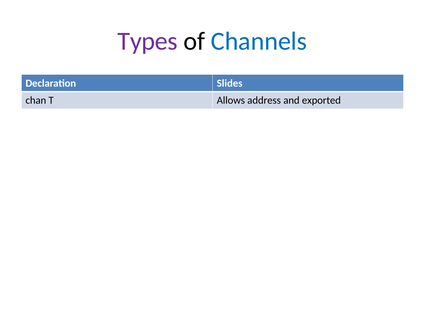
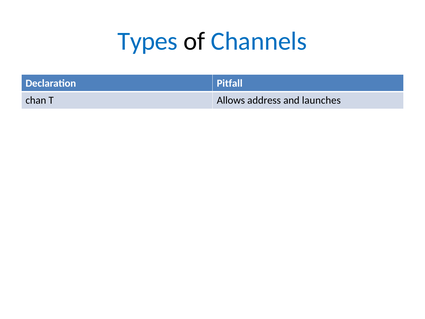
Types colour: purple -> blue
Slides: Slides -> Pitfall
exported: exported -> launches
